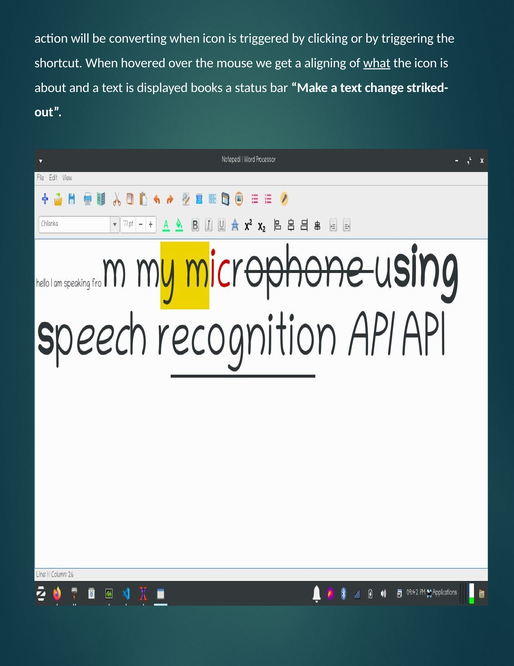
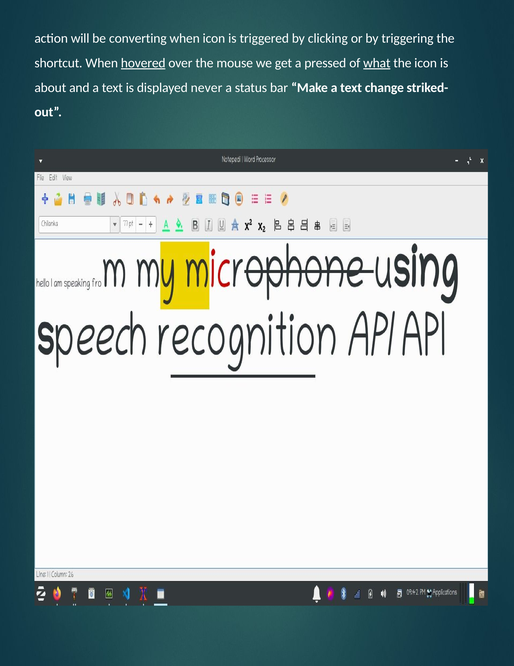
hovered underline: none -> present
aligning: aligning -> pressed
books: books -> never
